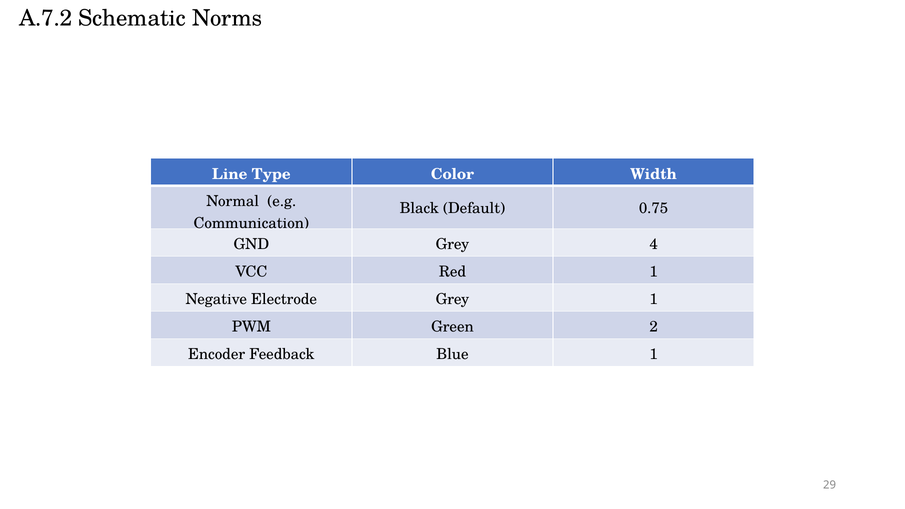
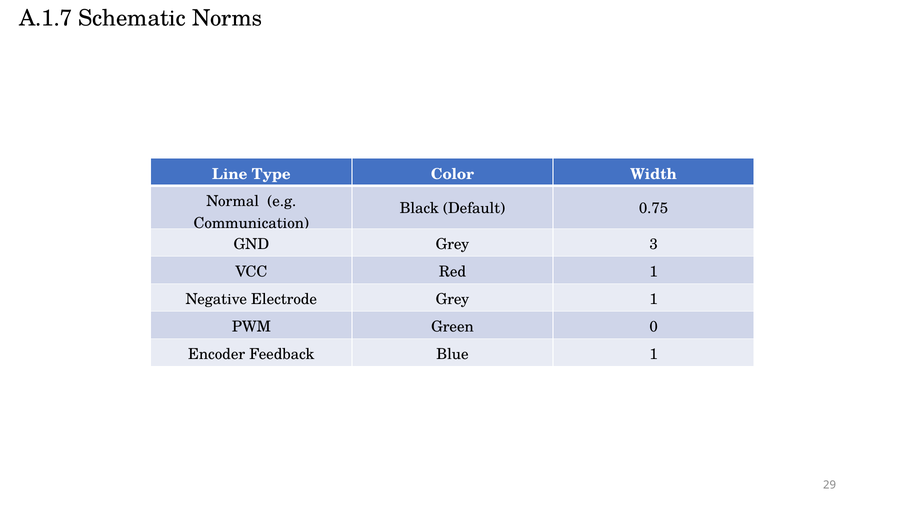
A.7.2: A.7.2 -> A.1.7
4: 4 -> 3
2: 2 -> 0
